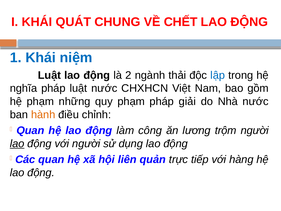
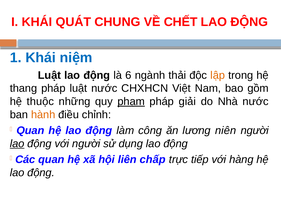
2: 2 -> 6
lập colour: blue -> orange
nghĩa: nghĩa -> thang
hệ phạm: phạm -> thuộc
phạm at (131, 101) underline: none -> present
trộm: trộm -> niên
quản: quản -> chấp
